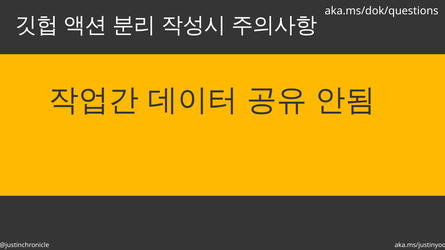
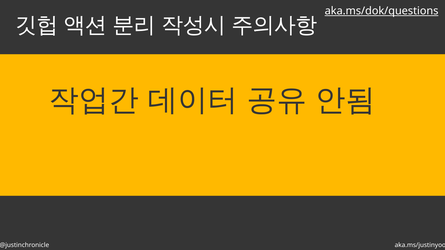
aka.ms/dok/questions underline: none -> present
